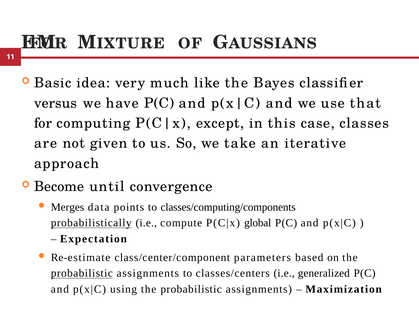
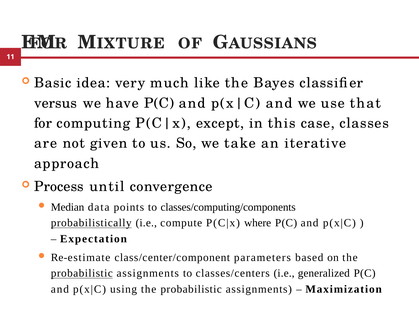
Become: Become -> Process
Merges: Merges -> Median
global: global -> where
